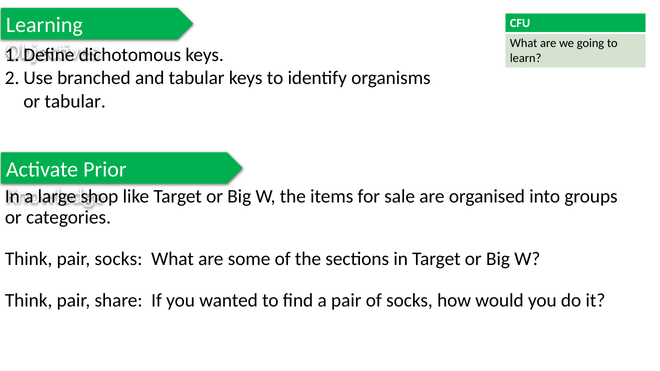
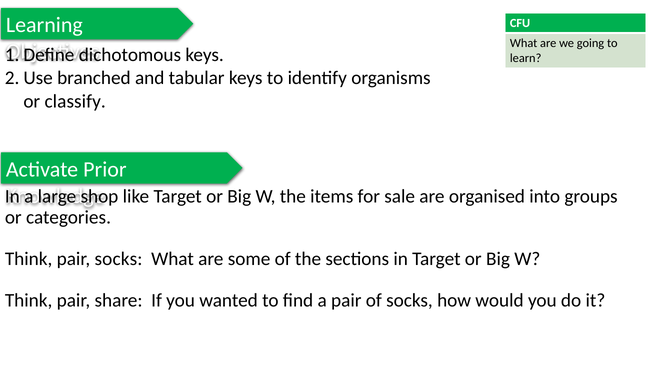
or tabular: tabular -> classify
